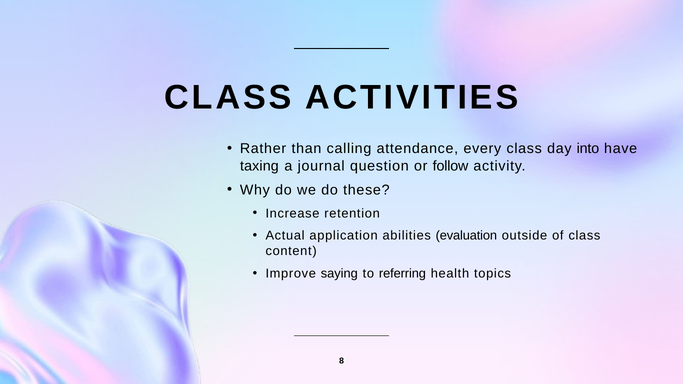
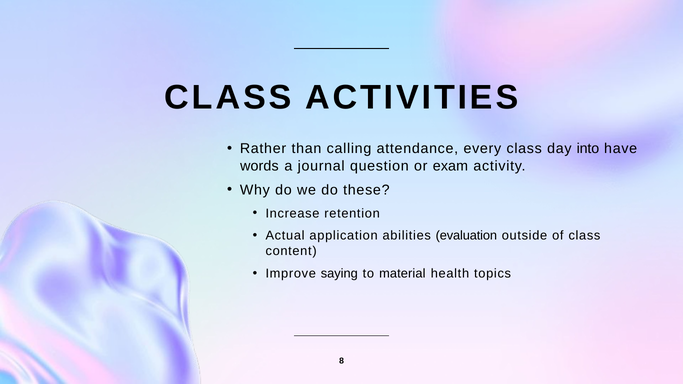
taxing: taxing -> words
follow: follow -> exam
referring: referring -> material
